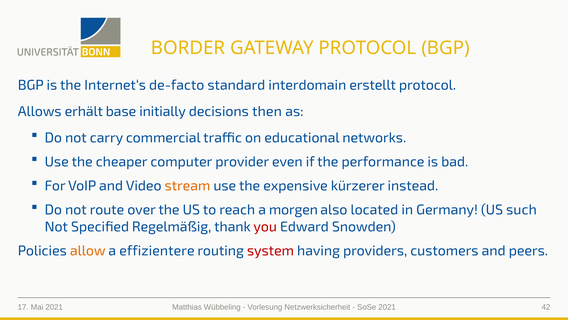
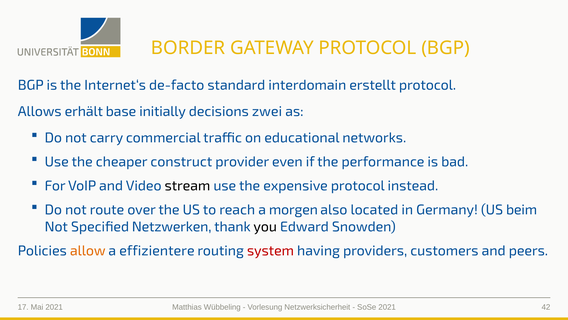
then: then -> zwei
computer: computer -> construct
stream colour: orange -> black
expensive kürzerer: kürzerer -> protocol
such: such -> beim
Regelmäßig: Regelmäßig -> Netzwerken
you colour: red -> black
